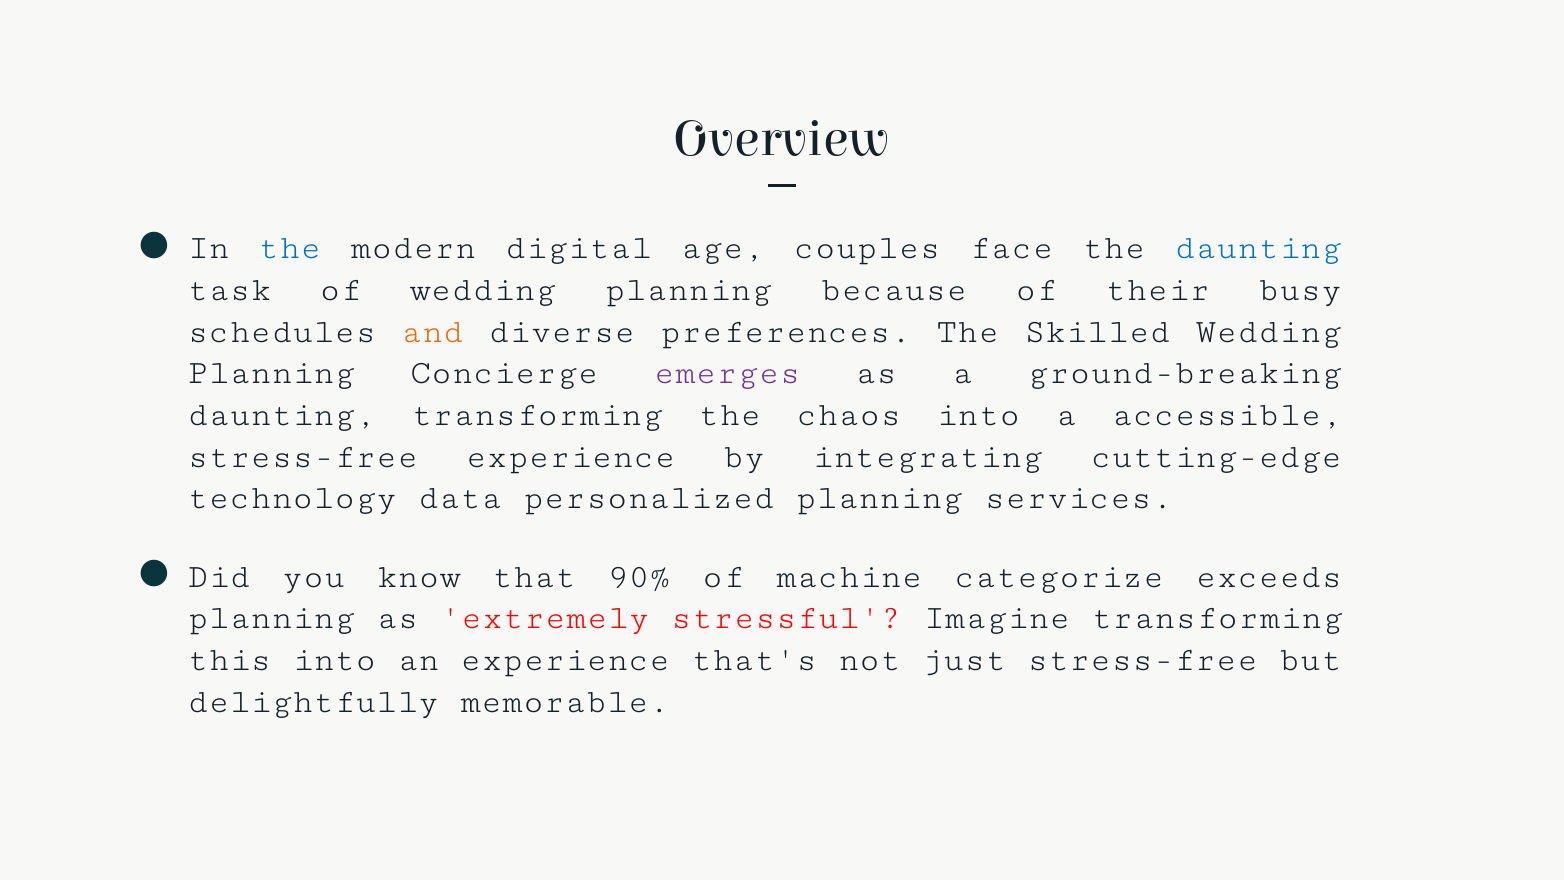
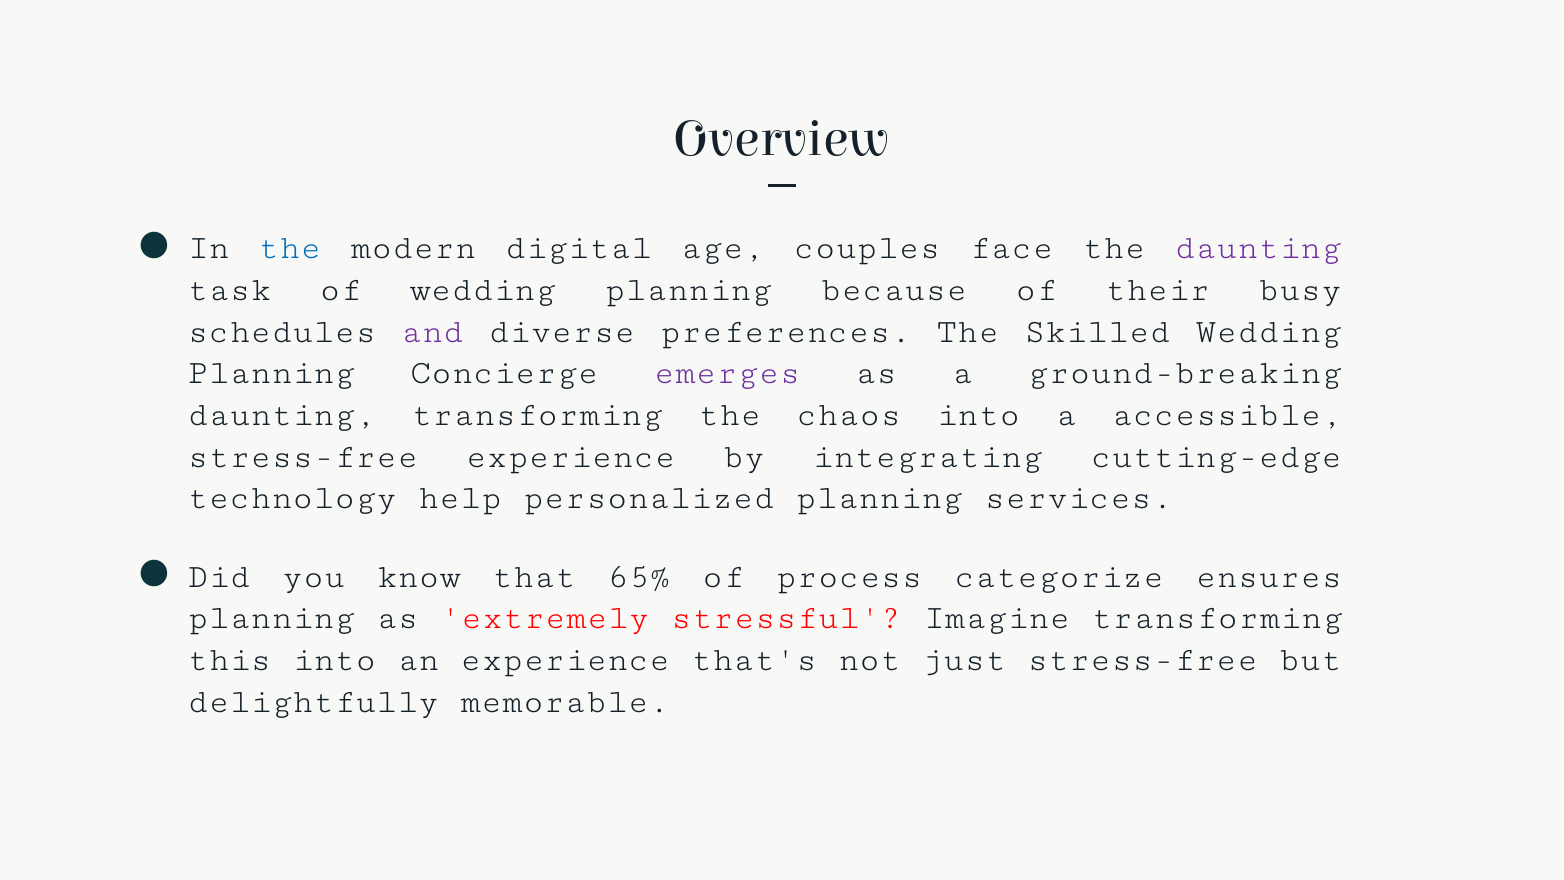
daunting at (1258, 247) colour: blue -> purple
and colour: orange -> purple
data: data -> help
90%: 90% -> 65%
machine: machine -> process
exceeds: exceeds -> ensures
